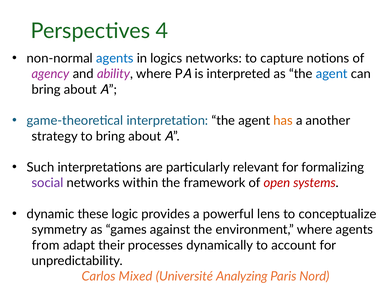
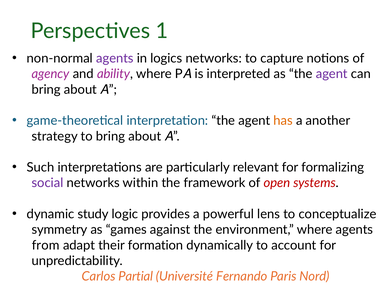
4: 4 -> 1
agents at (115, 58) colour: blue -> purple
agent at (332, 74) colour: blue -> purple
these: these -> study
processes: processes -> formation
Mixed: Mixed -> Partial
Analyzing: Analyzing -> Fernando
